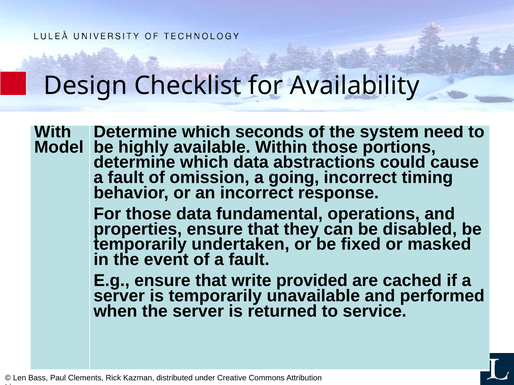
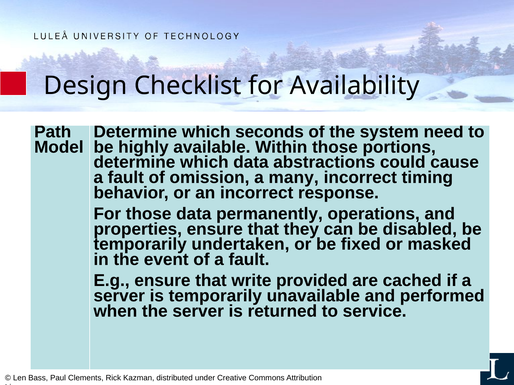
With: With -> Path
going: going -> many
fundamental: fundamental -> permanently
